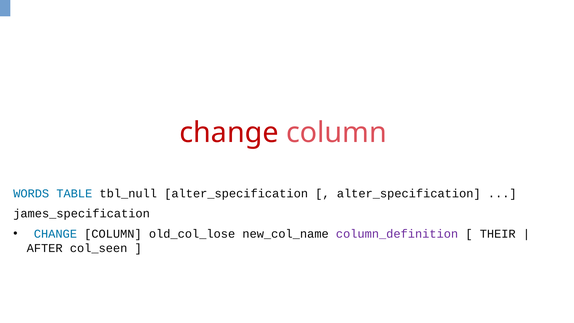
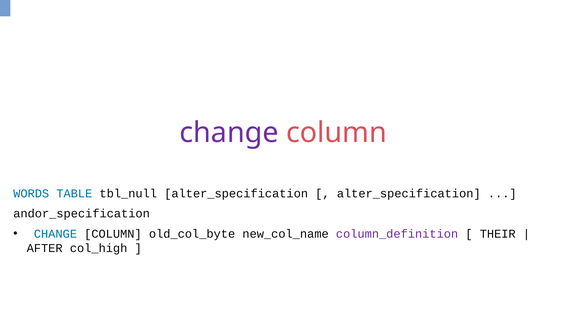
change at (229, 133) colour: red -> purple
james_specification: james_specification -> andor_specification
old_col_lose: old_col_lose -> old_col_byte
col_seen: col_seen -> col_high
